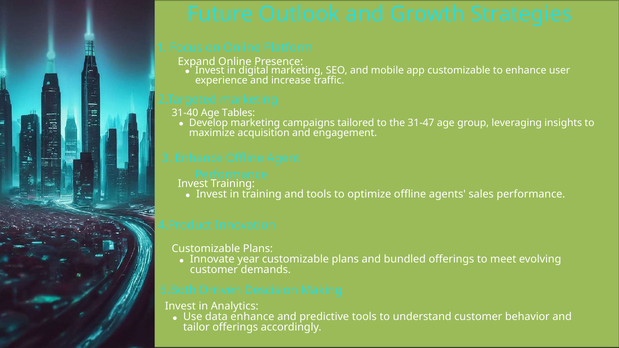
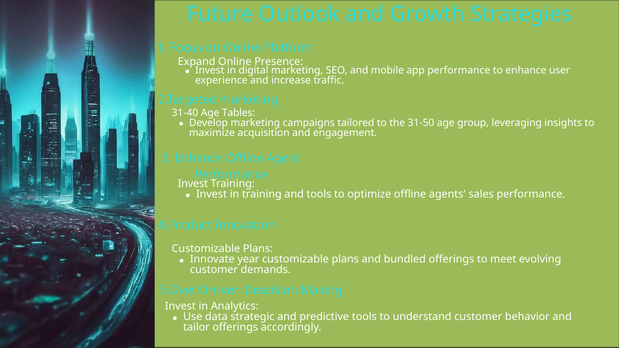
app customizable: customizable -> performance
31-47: 31-47 -> 31-50
5.Both: 5.Both -> 5.Over
data enhance: enhance -> strategic
